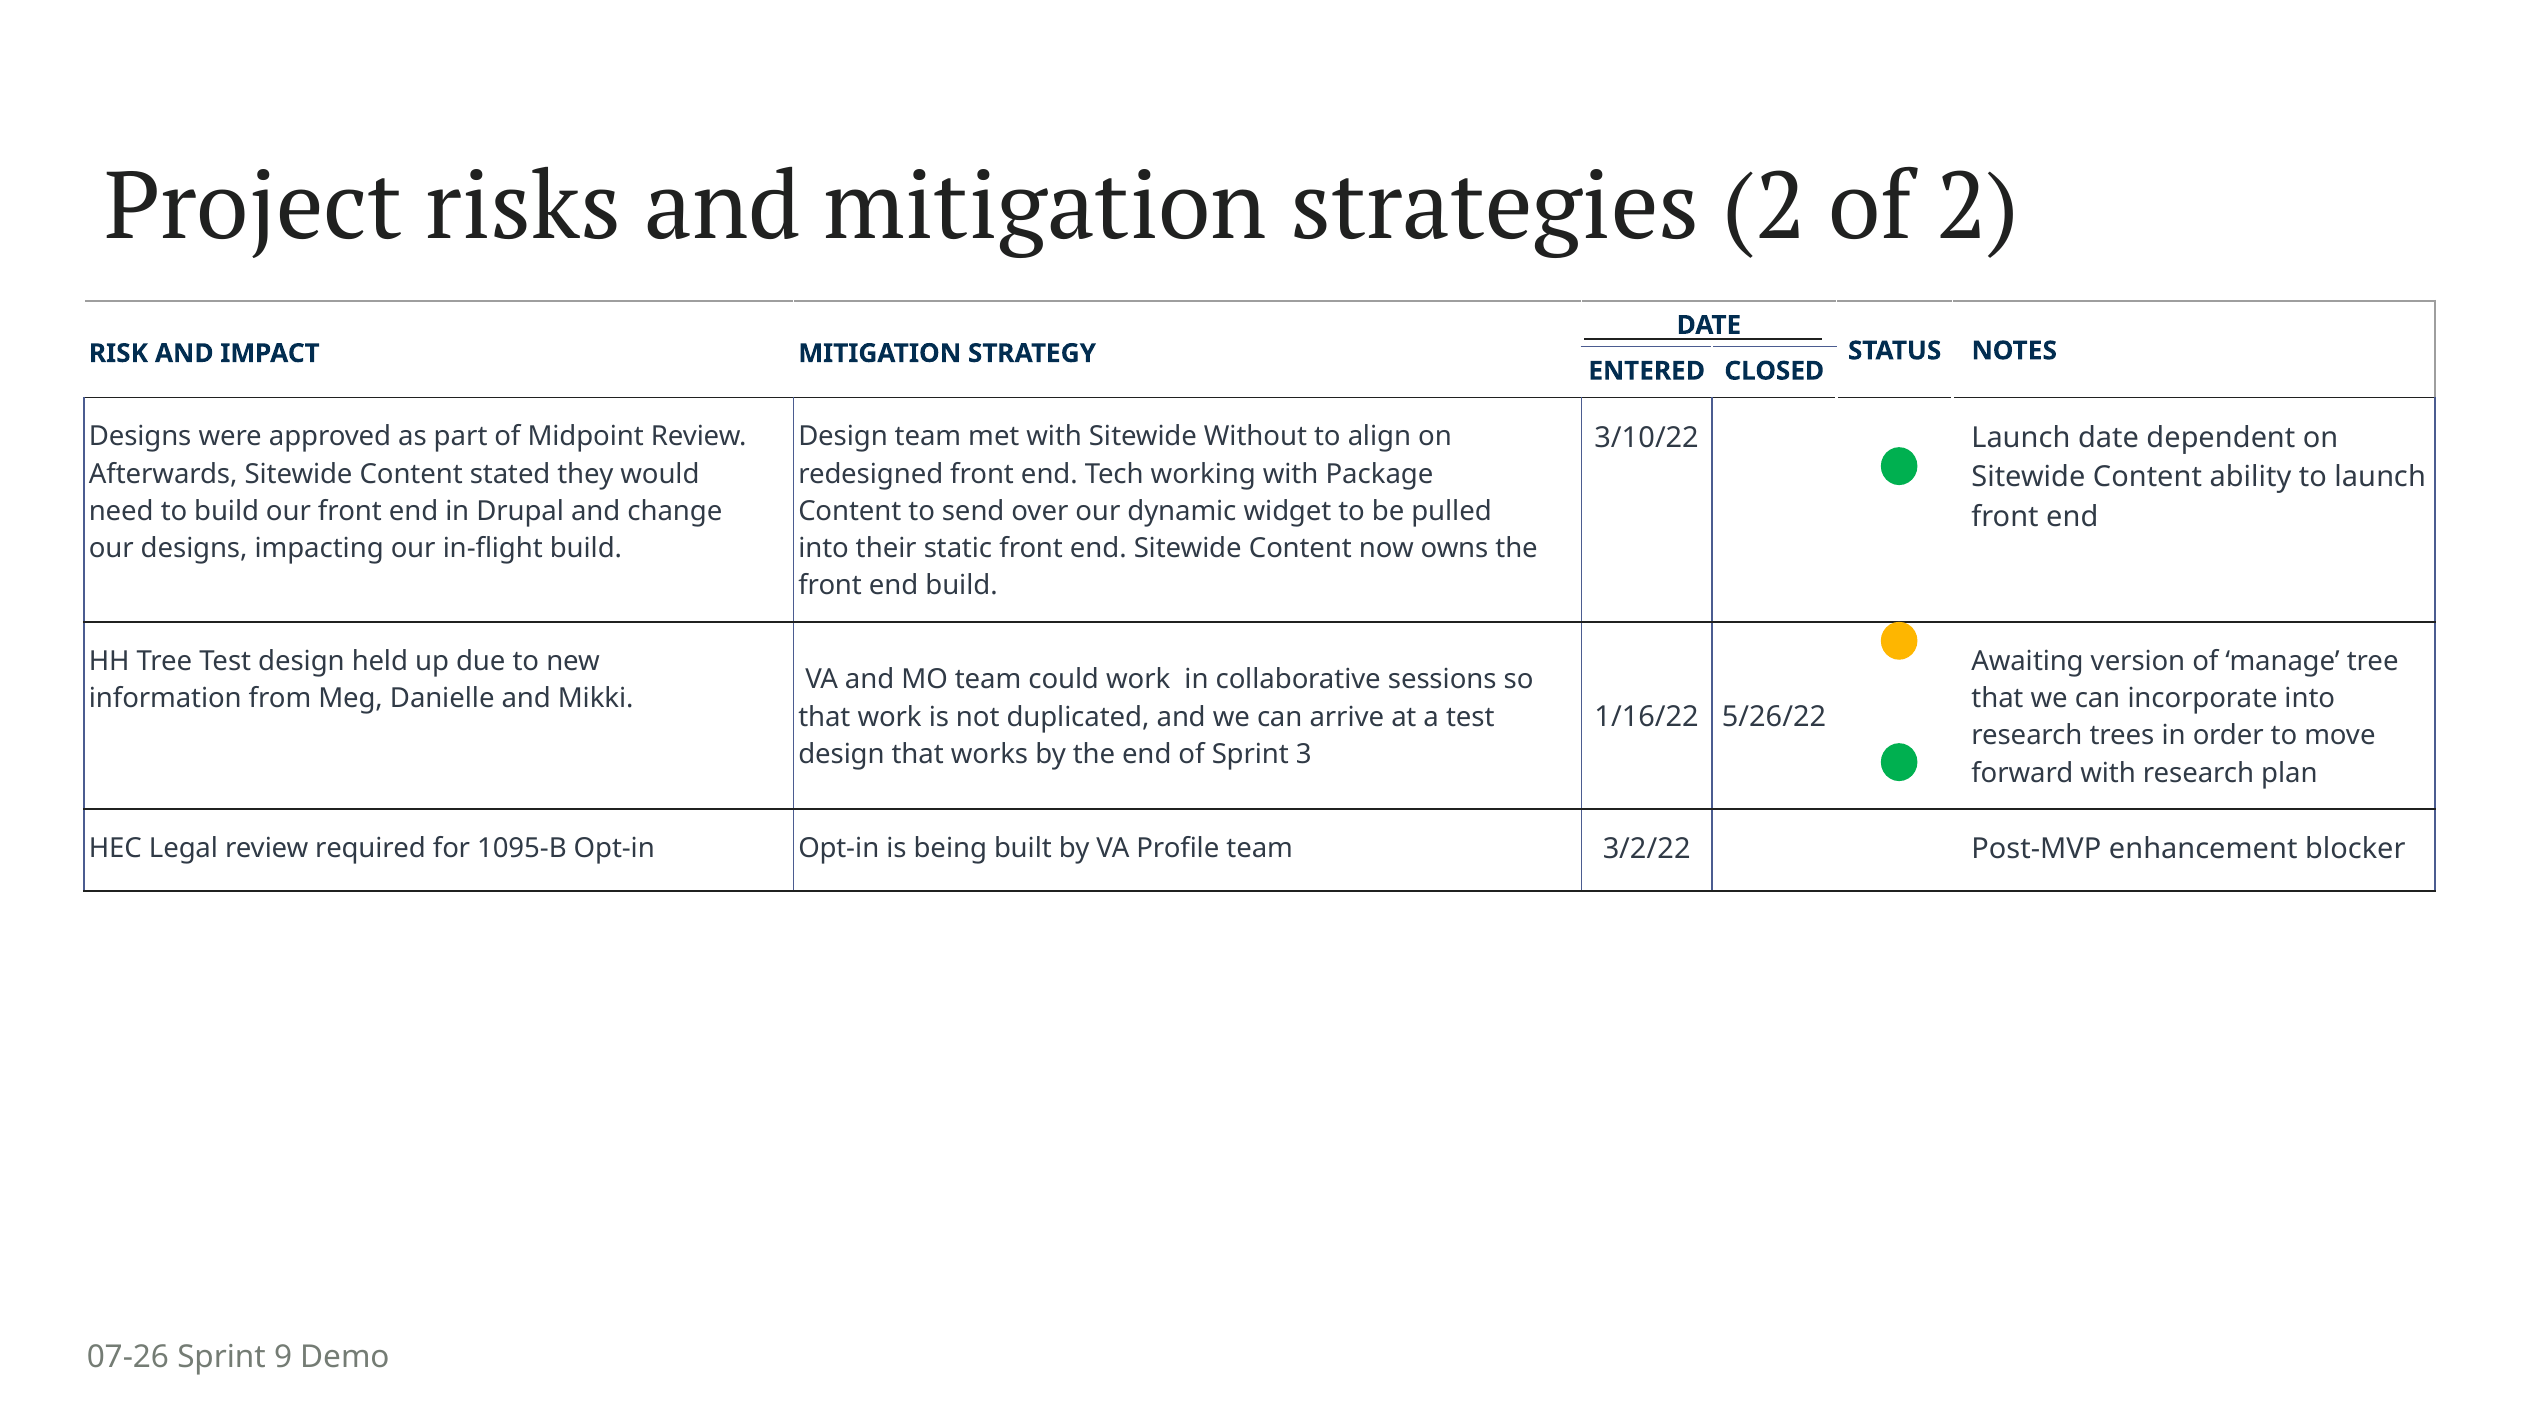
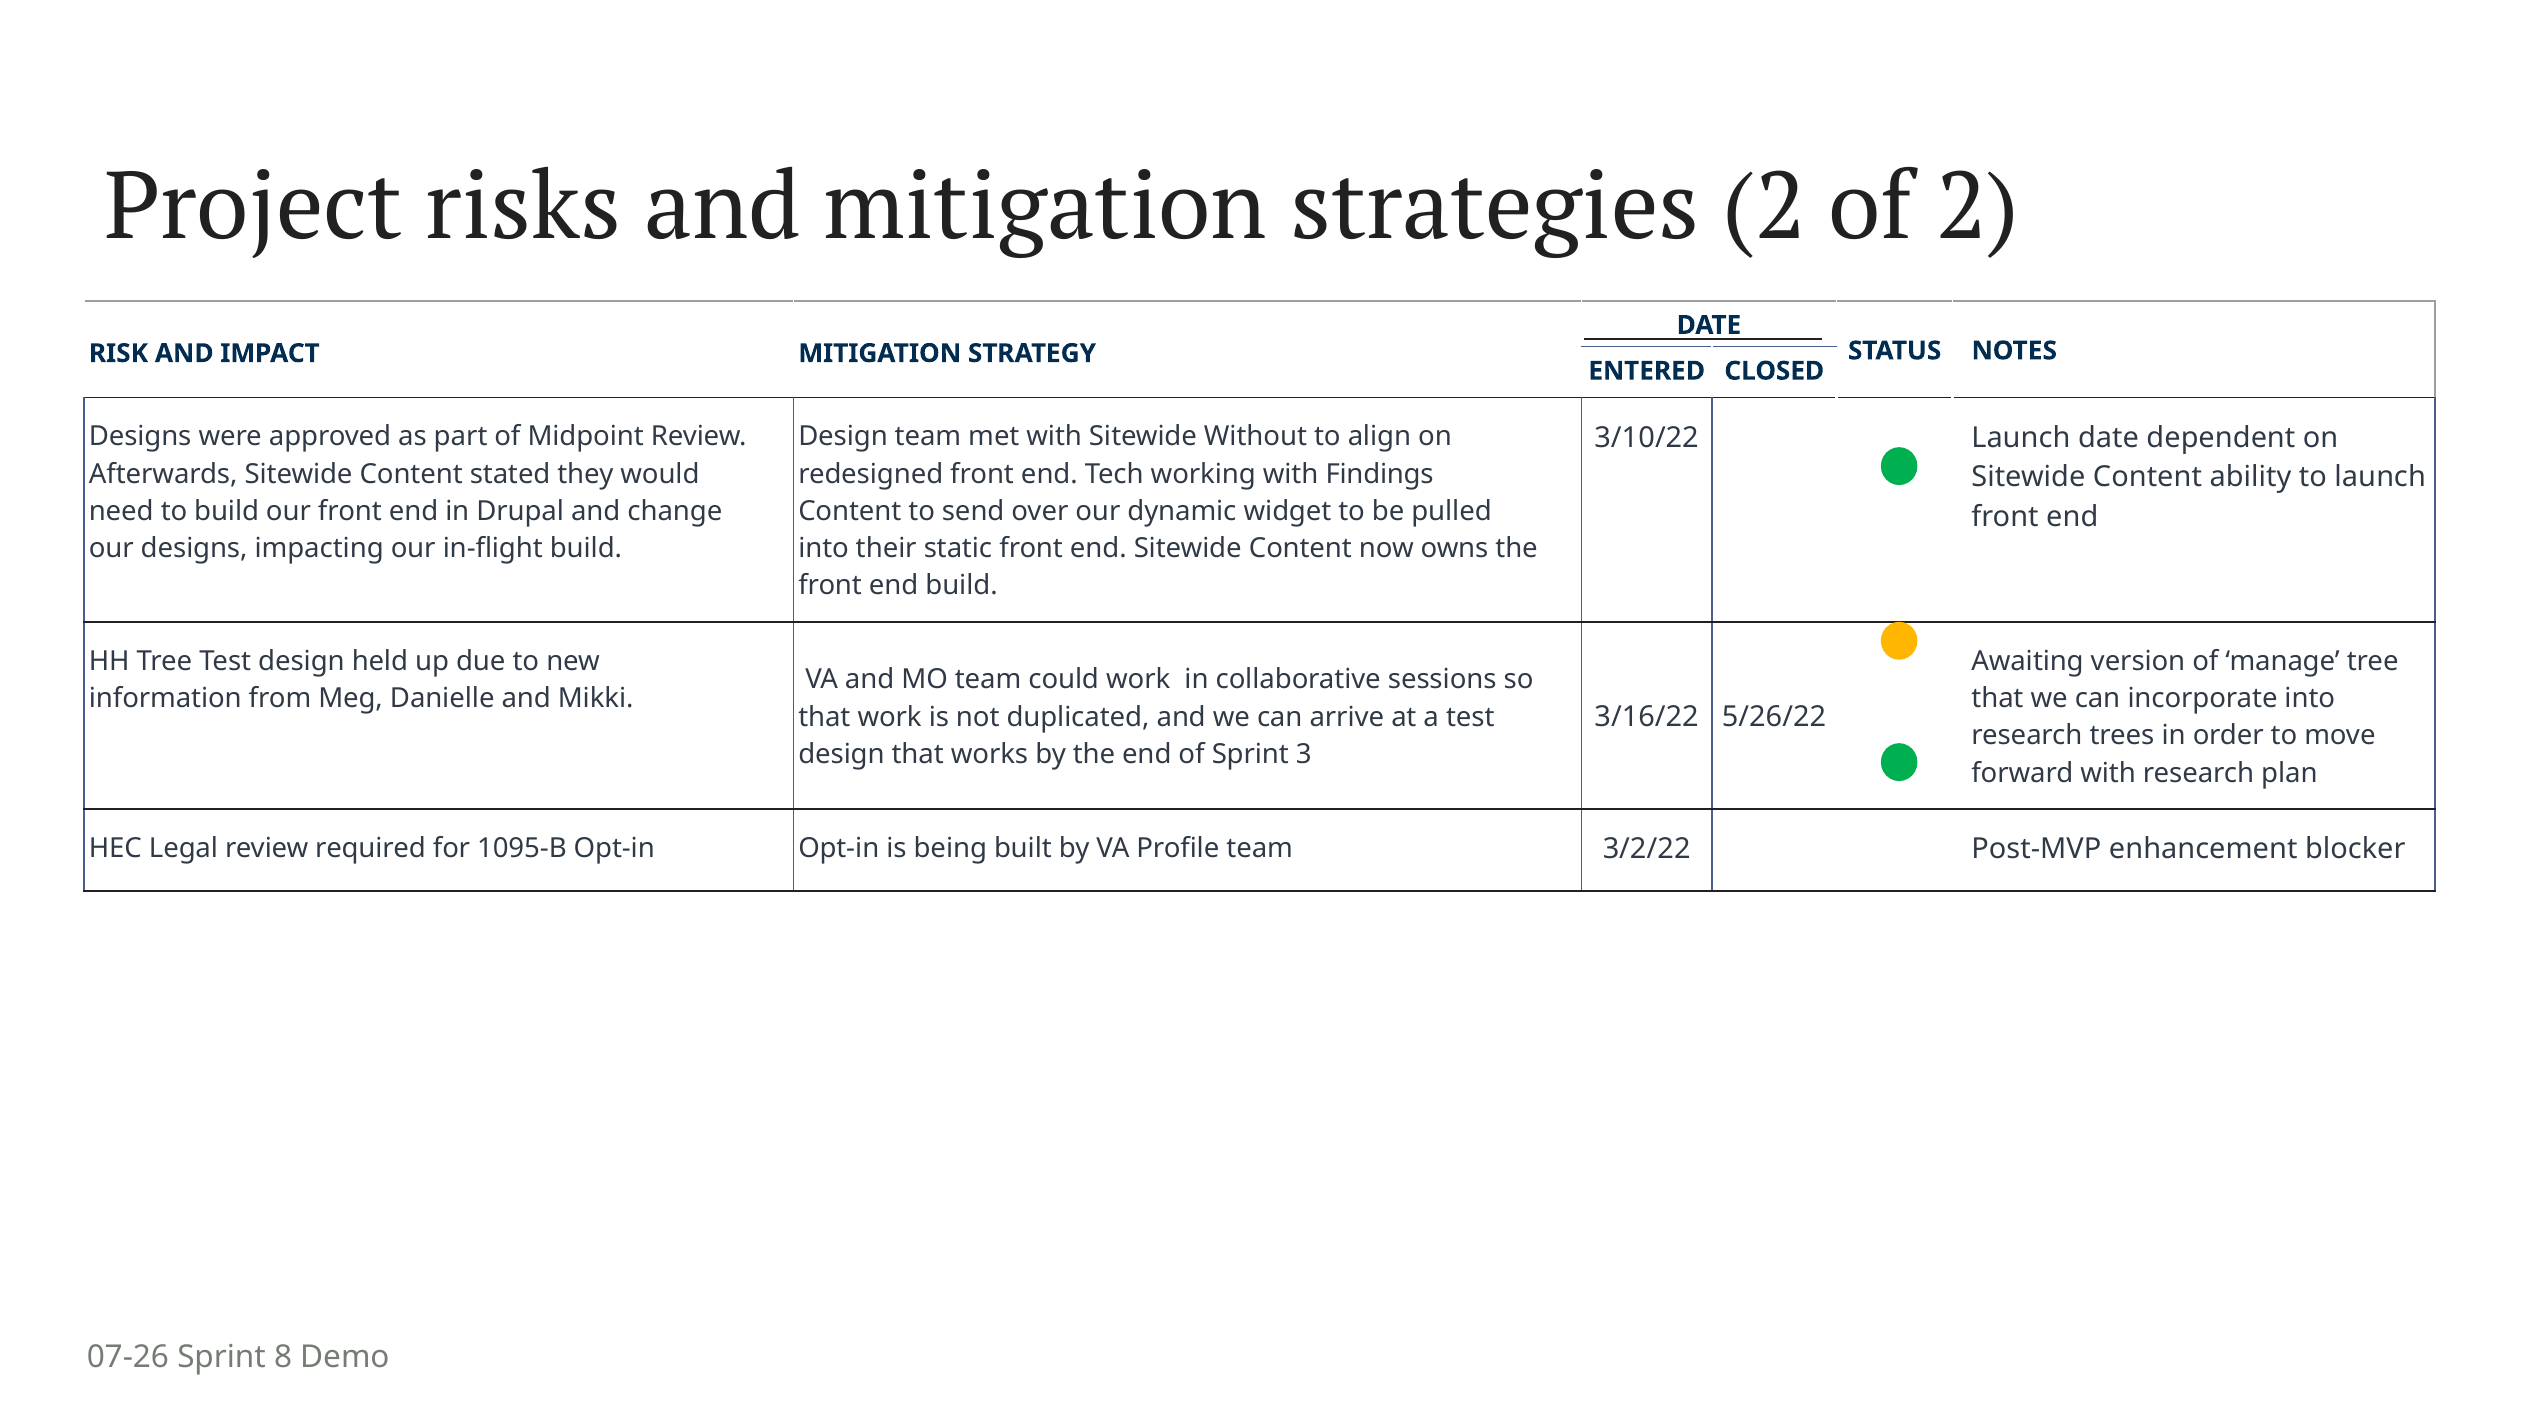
Package: Package -> Findings
1/16/22: 1/16/22 -> 3/16/22
9: 9 -> 8
